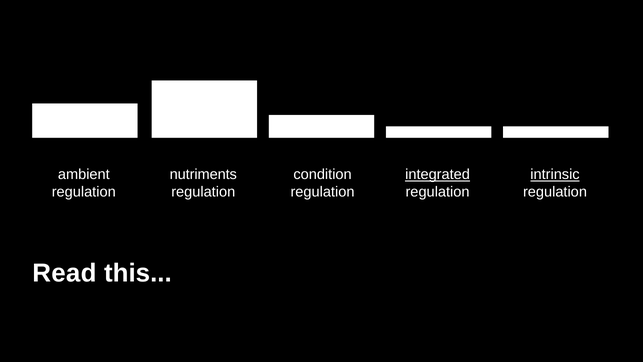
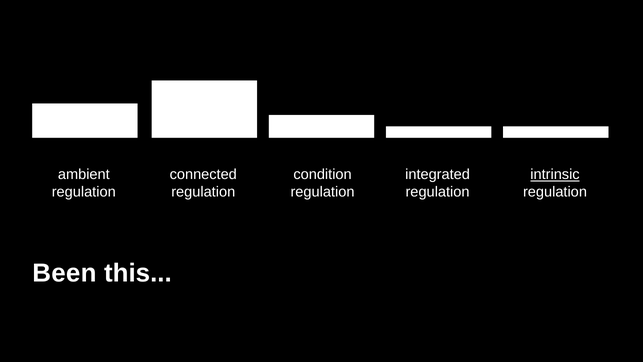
nutriments: nutriments -> connected
integrated underline: present -> none
Read: Read -> Been
